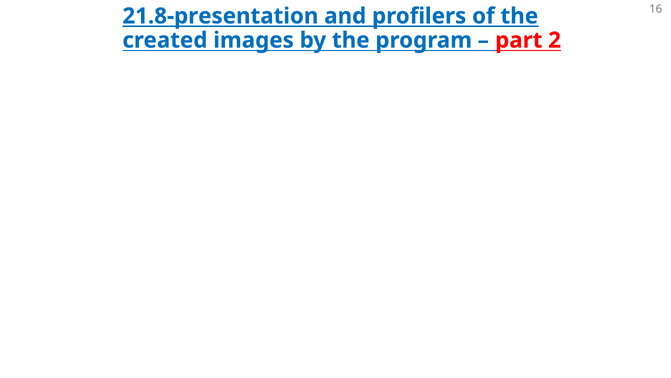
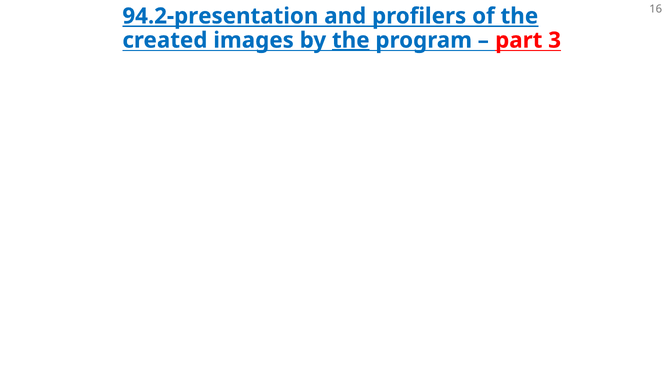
21.8-presentation: 21.8-presentation -> 94.2-presentation
the at (351, 40) underline: none -> present
2: 2 -> 3
